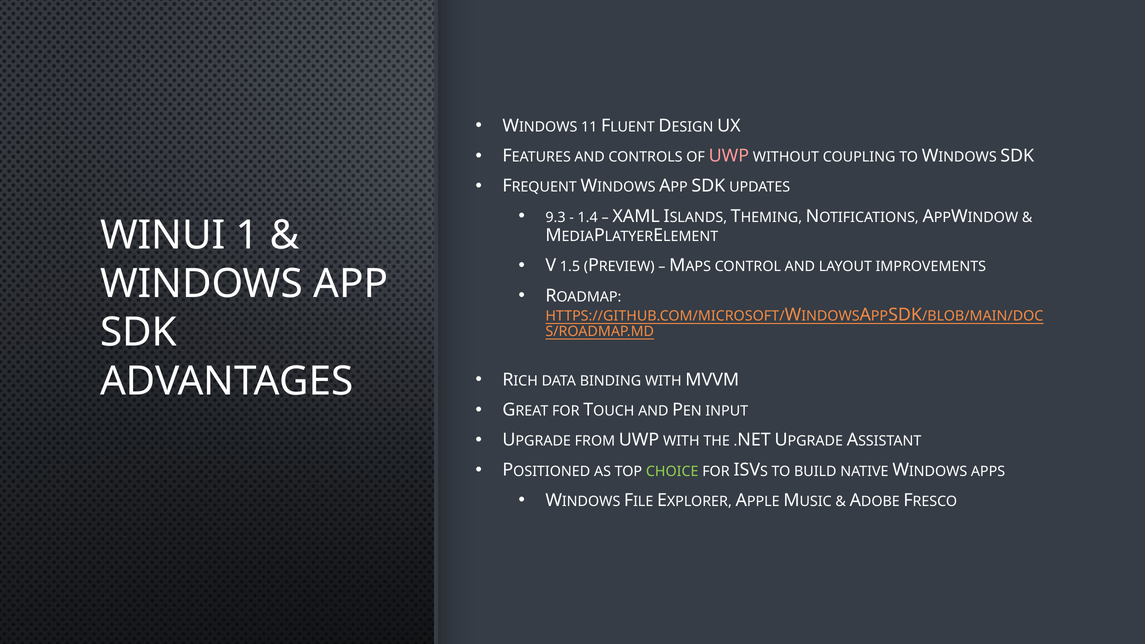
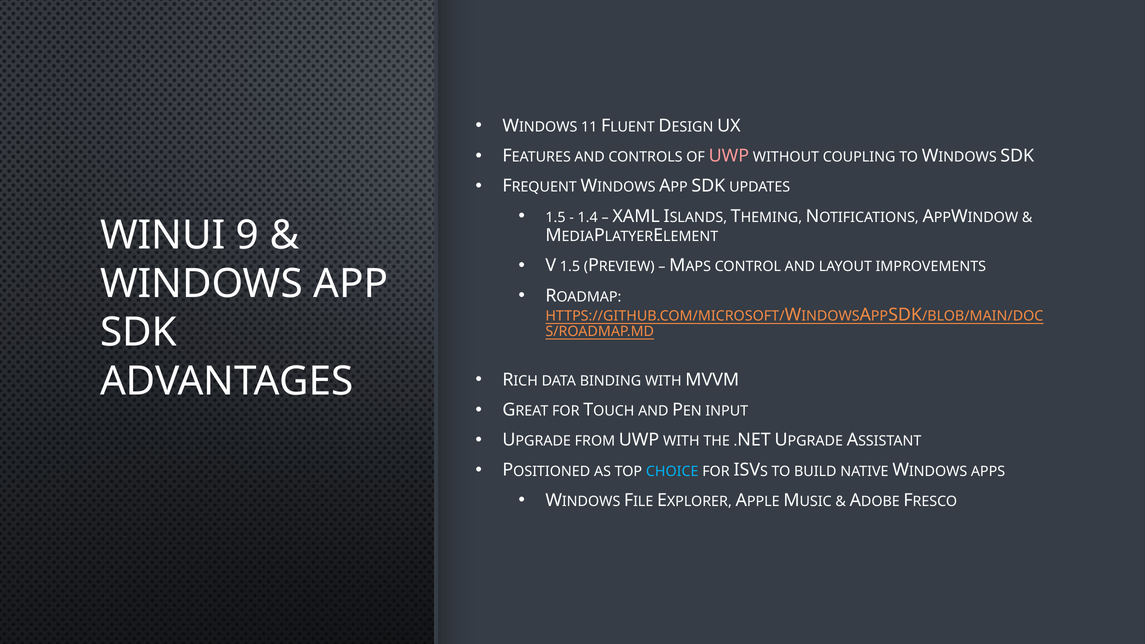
9.3 at (555, 217): 9.3 -> 1.5
1: 1 -> 9
CHOICE colour: light green -> light blue
